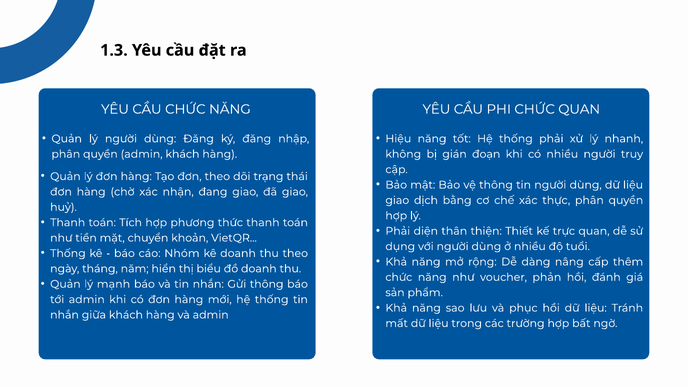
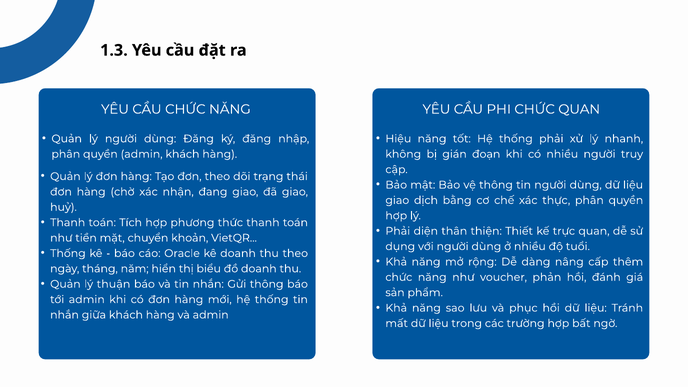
Nhóm: Nhóm -> Oracle
mạnh: mạnh -> thuận
